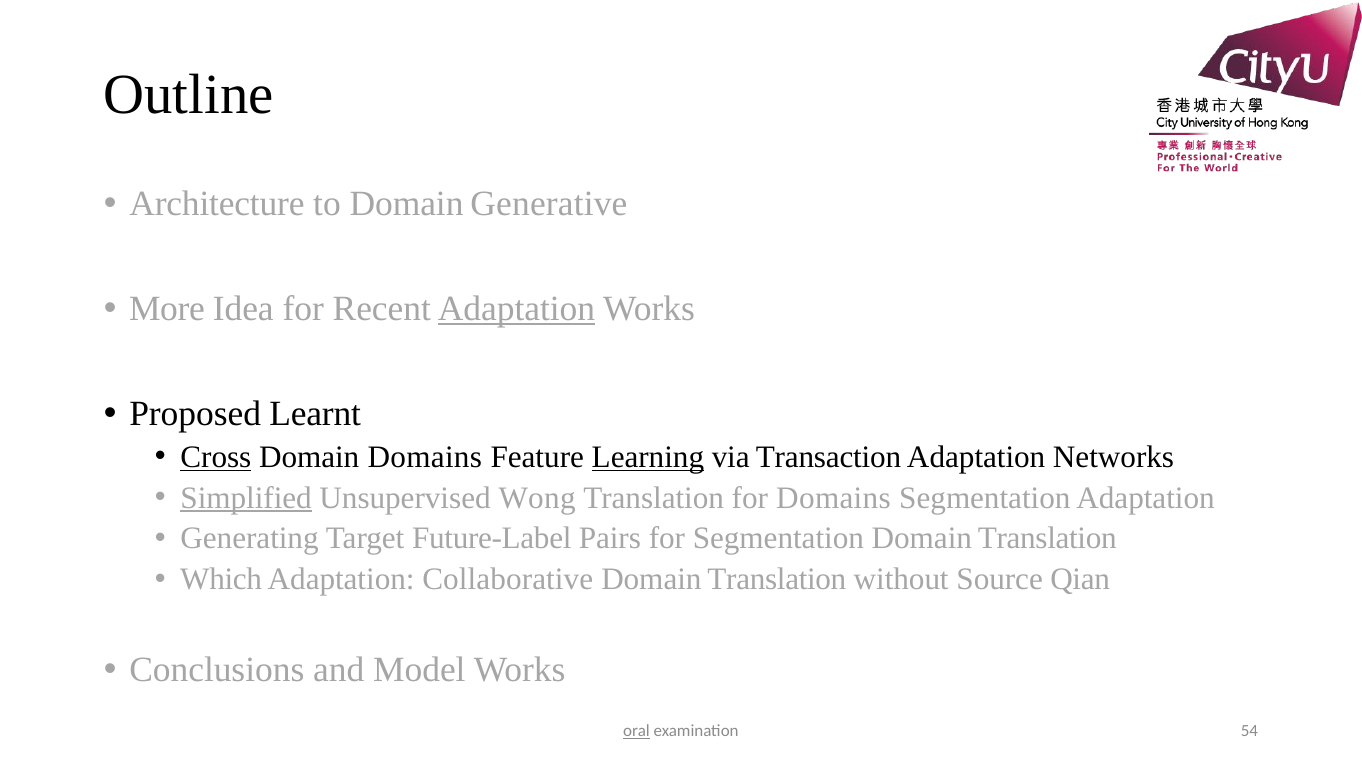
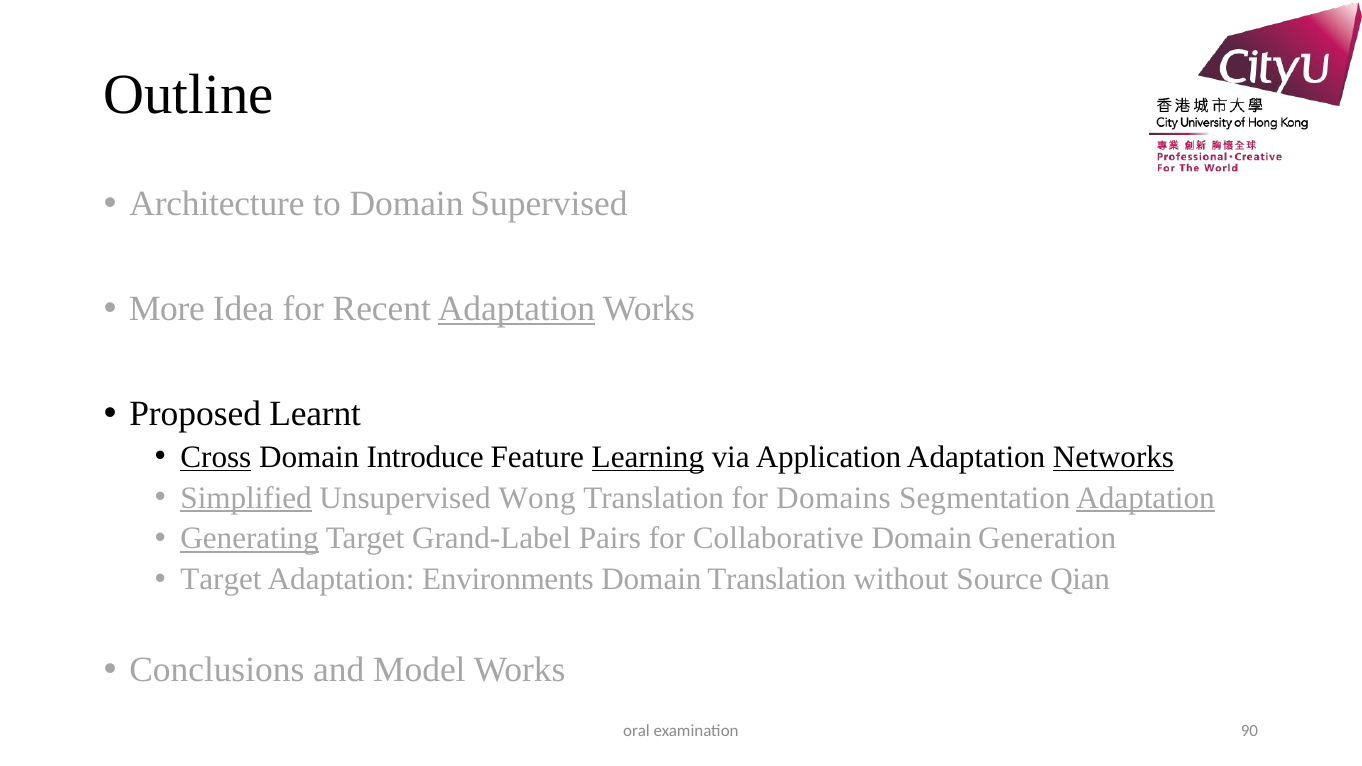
Generative: Generative -> Supervised
Domain Domains: Domains -> Introduce
Transaction: Transaction -> Application
Networks underline: none -> present
Adaptation at (1146, 498) underline: none -> present
Generating underline: none -> present
Future-Label: Future-Label -> Grand-Label
for Segmentation: Segmentation -> Collaborative
Translation at (1047, 539): Translation -> Generation
Which at (221, 579): Which -> Target
Collaborative: Collaborative -> Environments
oral underline: present -> none
54: 54 -> 90
